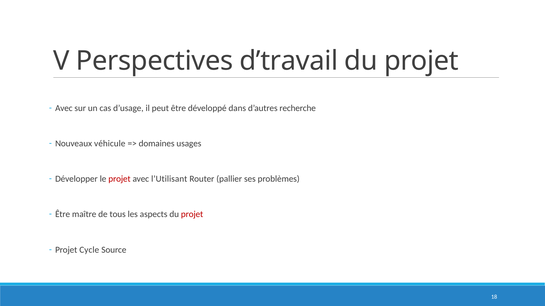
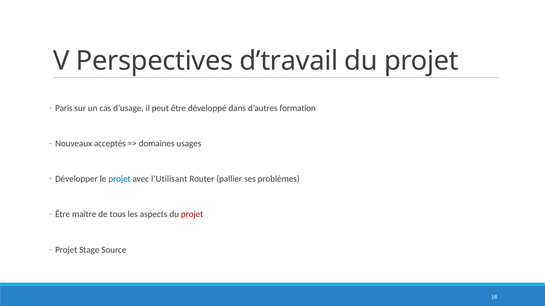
Avec at (64, 108): Avec -> Paris
recherche: recherche -> formation
véhicule: véhicule -> acceptés
projet at (119, 179) colour: red -> blue
Cycle: Cycle -> Stage
